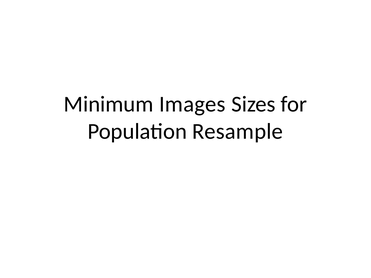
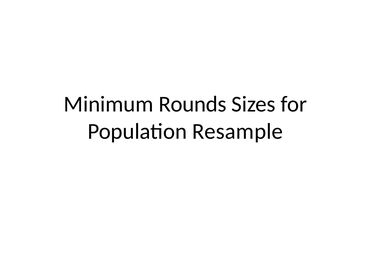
Images: Images -> Rounds
